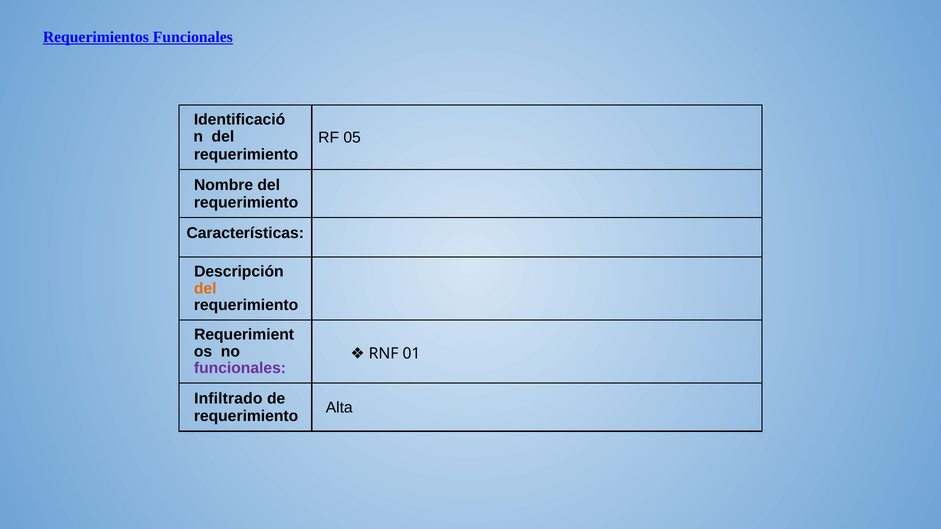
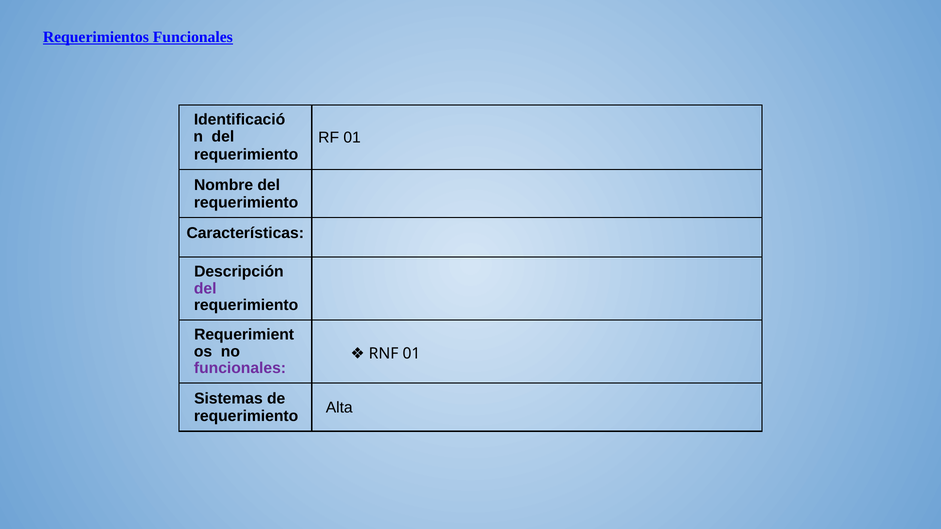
RF 05: 05 -> 01
del at (205, 289) colour: orange -> purple
Infiltrado: Infiltrado -> Sistemas
